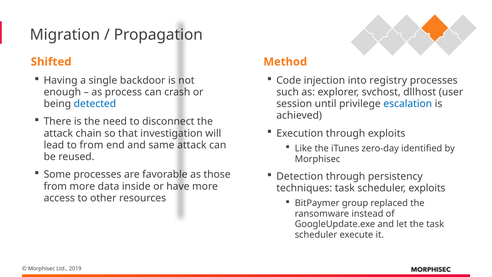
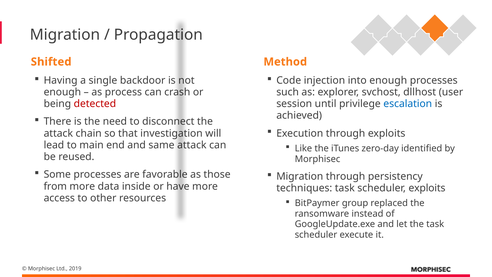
into registry: registry -> enough
detected colour: blue -> red
to from: from -> main
Detection at (300, 176): Detection -> Migration
